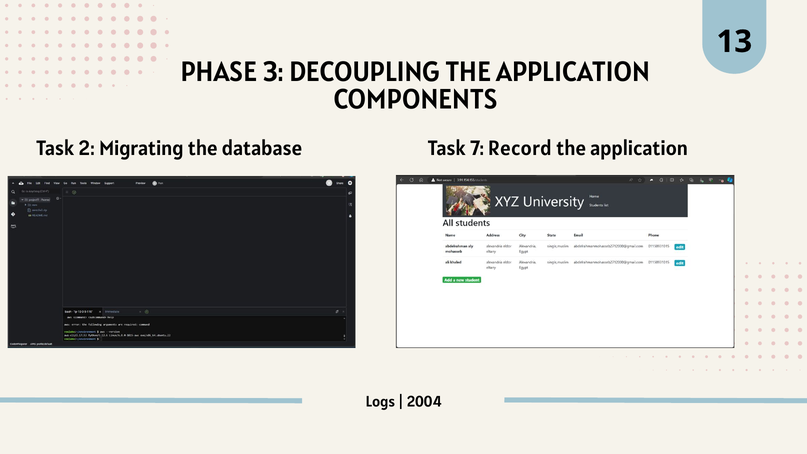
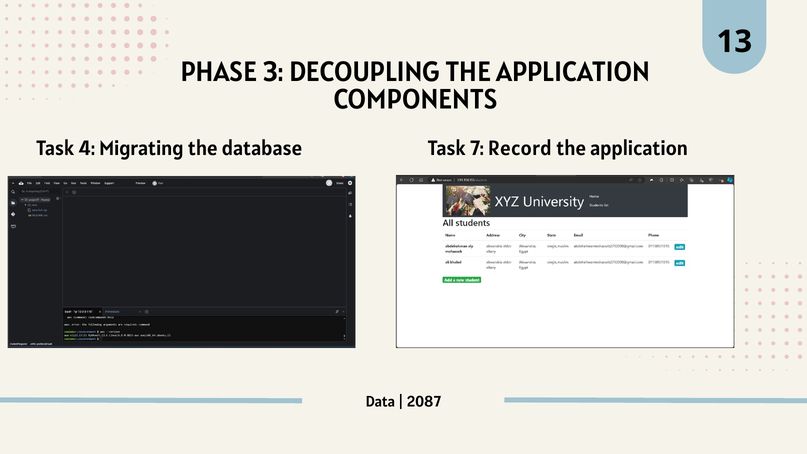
2: 2 -> 4
Logs: Logs -> Data
2004: 2004 -> 2087
